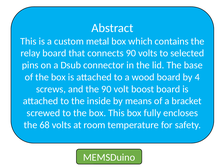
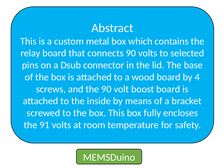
68: 68 -> 91
